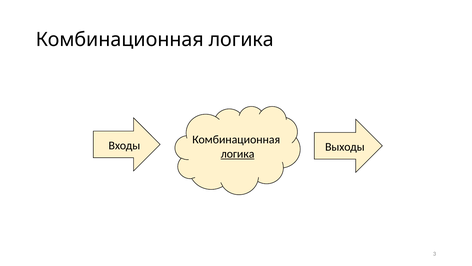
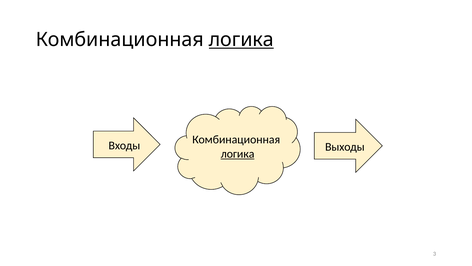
логика at (241, 40) underline: none -> present
